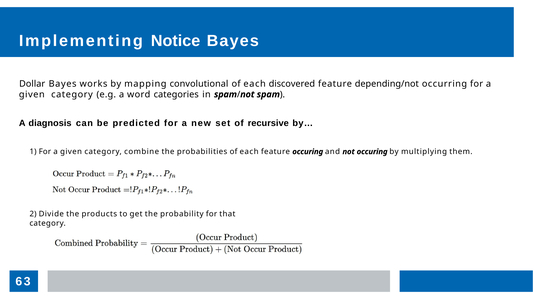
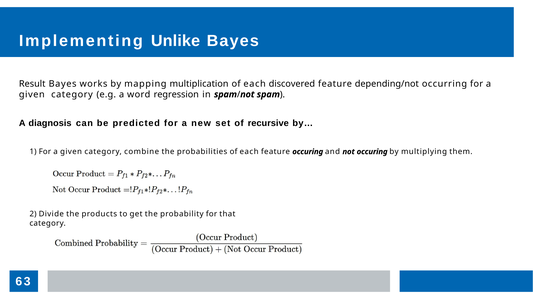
Notice: Notice -> Unlike
Dollar: Dollar -> Result
convolutional: convolutional -> multiplication
categories: categories -> regression
